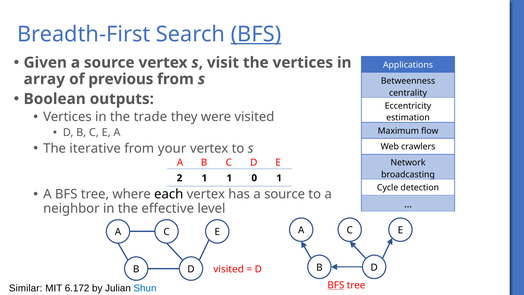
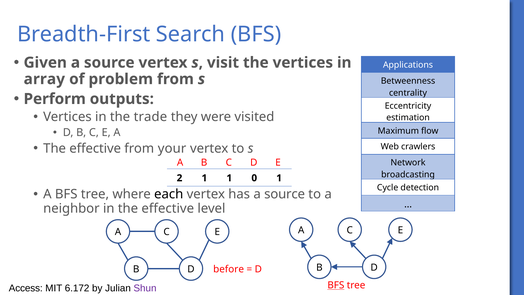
BFS at (256, 34) underline: present -> none
previous: previous -> problem
Boolean: Boolean -> Perform
iterative at (95, 148): iterative -> effective
visited at (229, 269): visited -> before
Similar: Similar -> Access
Shun colour: blue -> purple
